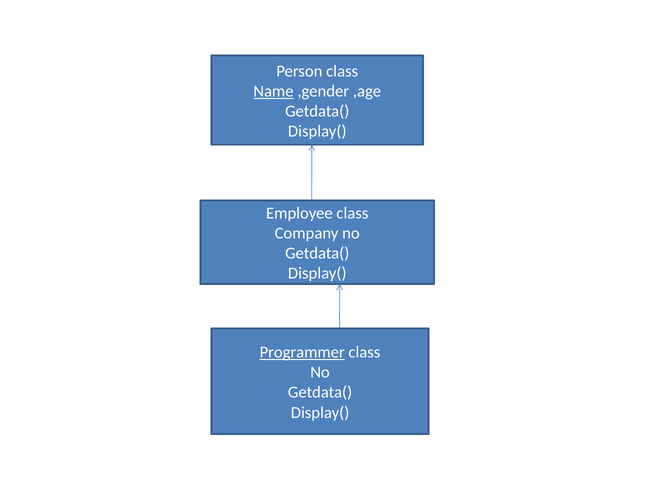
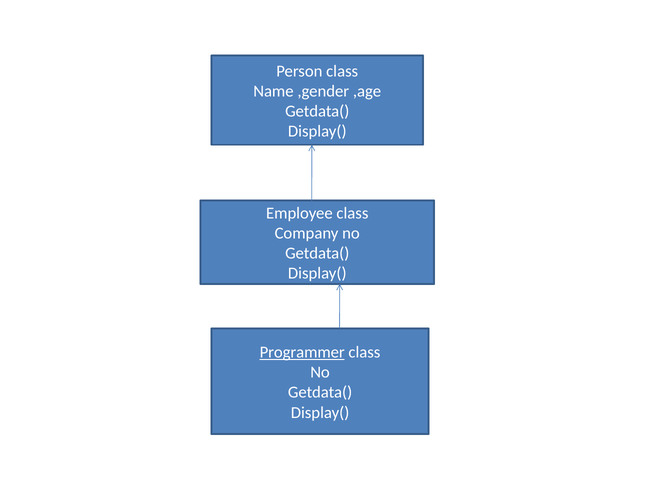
Name underline: present -> none
